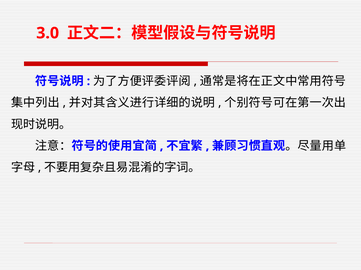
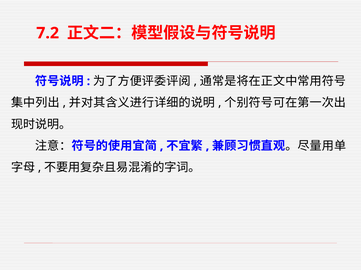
3.0: 3.0 -> 7.2
